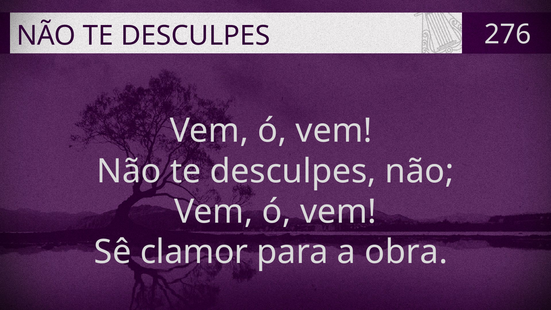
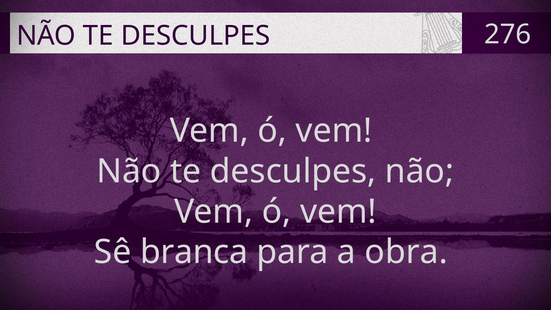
clamor: clamor -> branca
